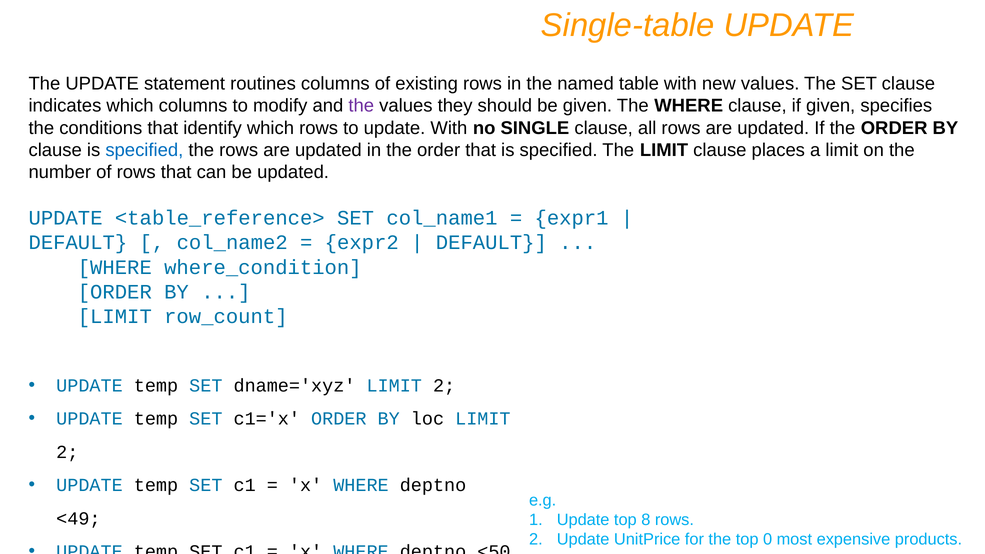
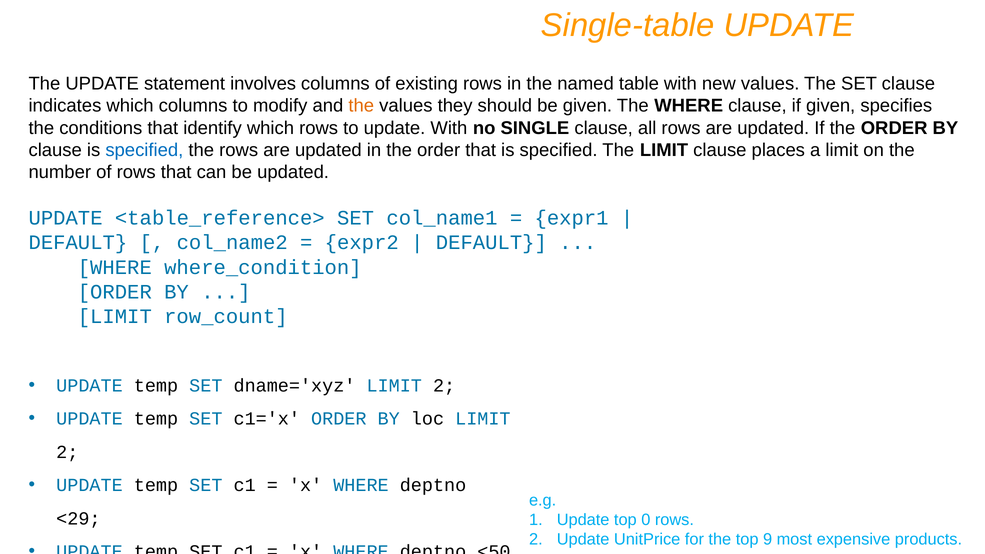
routines: routines -> involves
the at (361, 106) colour: purple -> orange
<49: <49 -> <29
8: 8 -> 0
0: 0 -> 9
